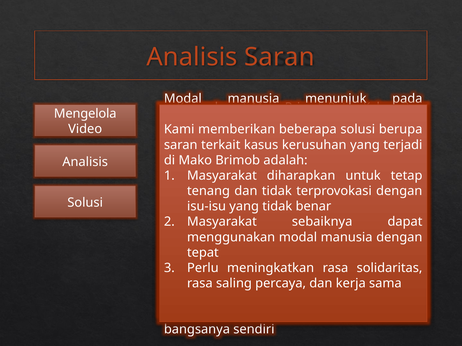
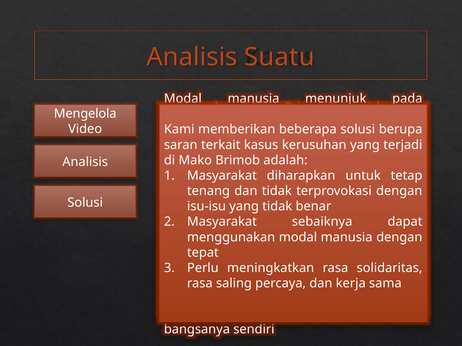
Analisis Saran: Saran -> Suatu
